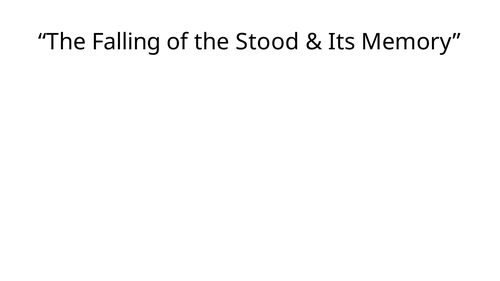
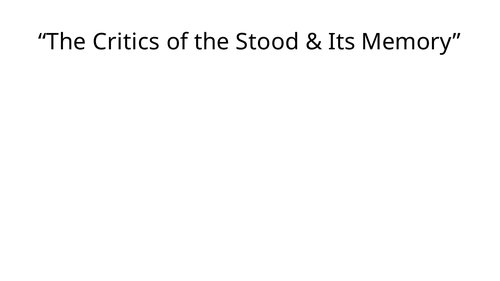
Falling: Falling -> Critics
